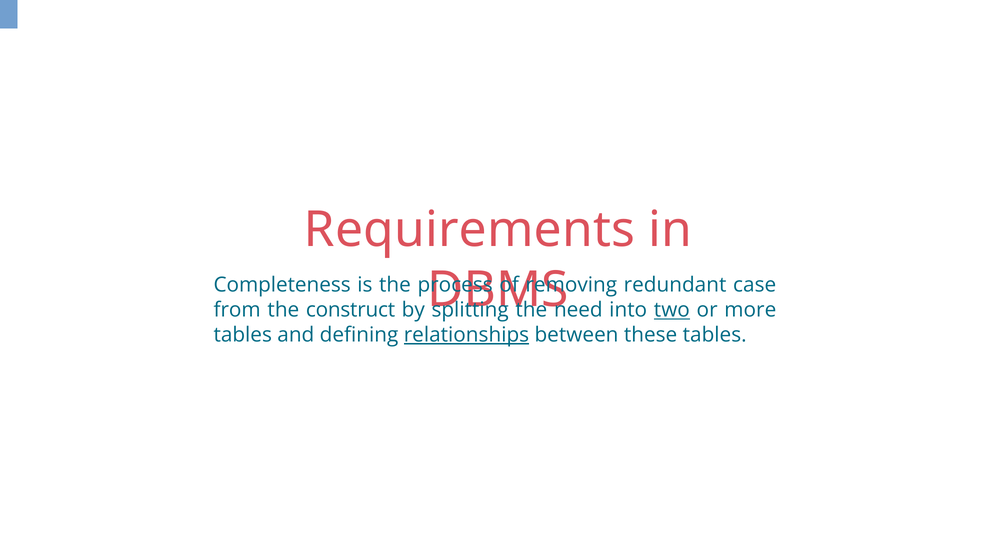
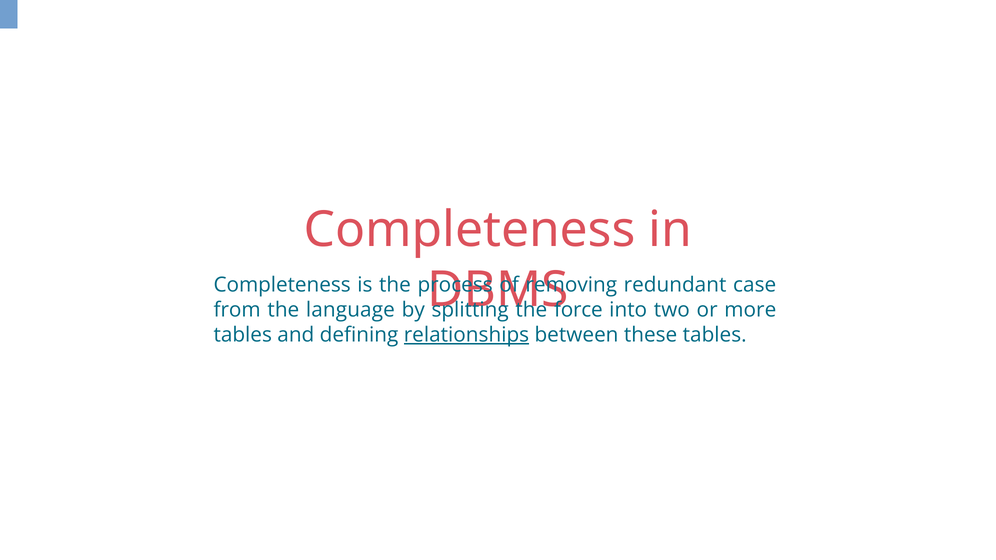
Requirements at (470, 230): Requirements -> Completeness
construct: construct -> language
need: need -> force
two underline: present -> none
